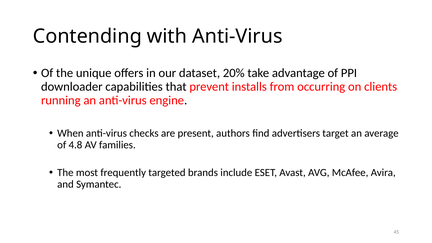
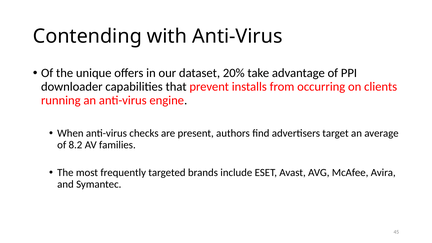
4.8: 4.8 -> 8.2
